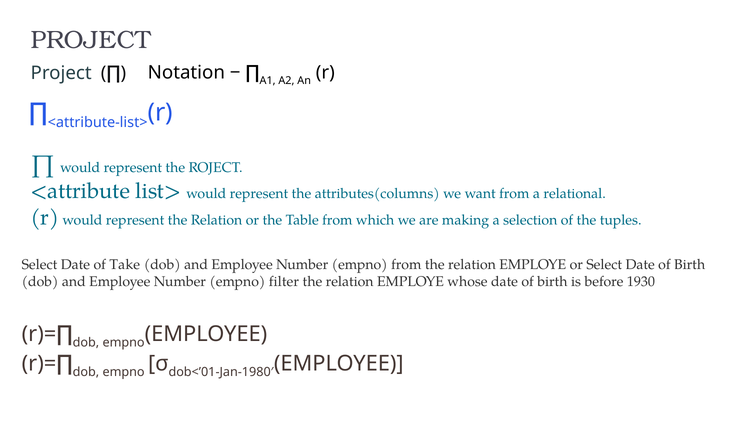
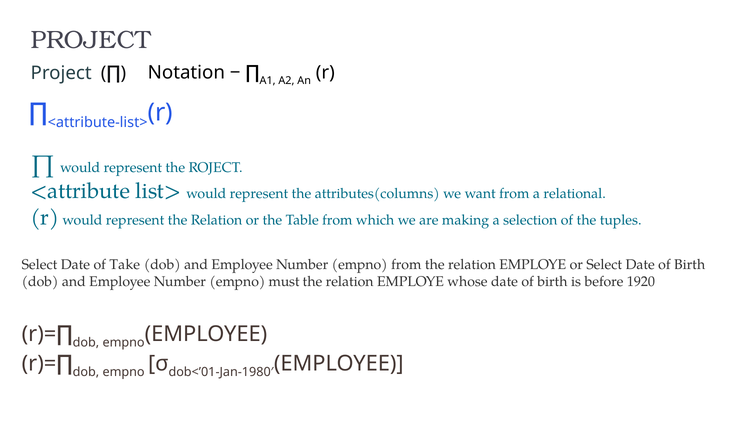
filter: filter -> must
1930: 1930 -> 1920
